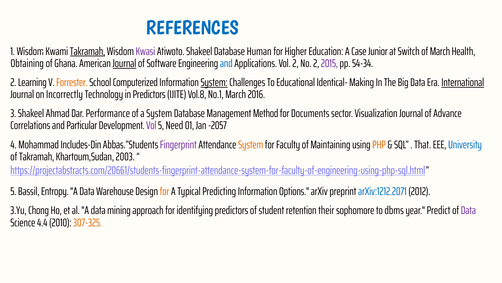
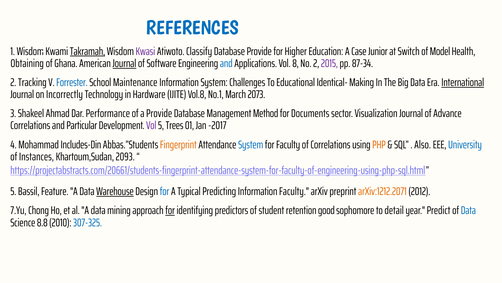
Atiwoto Shakeel: Shakeel -> Classify
Database Human: Human -> Provide
of March: March -> Model
Vol 2: 2 -> 8
54-34: 54-34 -> 87-34
Learning: Learning -> Tracking
Forrester colour: orange -> blue
Computerized: Computerized -> Maintenance
System at (214, 82) underline: present -> none
in Predictors: Predictors -> Hardware
2016: 2016 -> 2073
a System: System -> Provide
Need: Need -> Trees
-2057: -2057 -> -2017
Fingerprint colour: purple -> orange
System at (251, 144) colour: orange -> blue
of Maintaining: Maintaining -> Correlations
That: That -> Also
of Takramah: Takramah -> Instances
2003: 2003 -> 2093
Entropy: Entropy -> Feature
Warehouse underline: none -> present
for at (165, 191) colour: orange -> blue
Information Options: Options -> Faculty
arXiv:1212.2071 colour: blue -> orange
3.Yu: 3.Yu -> 7.Yu
for at (170, 210) underline: none -> present
their: their -> good
dbms: dbms -> detail
Data at (468, 210) colour: purple -> blue
4.4: 4.4 -> 8.8
307-325 colour: orange -> blue
